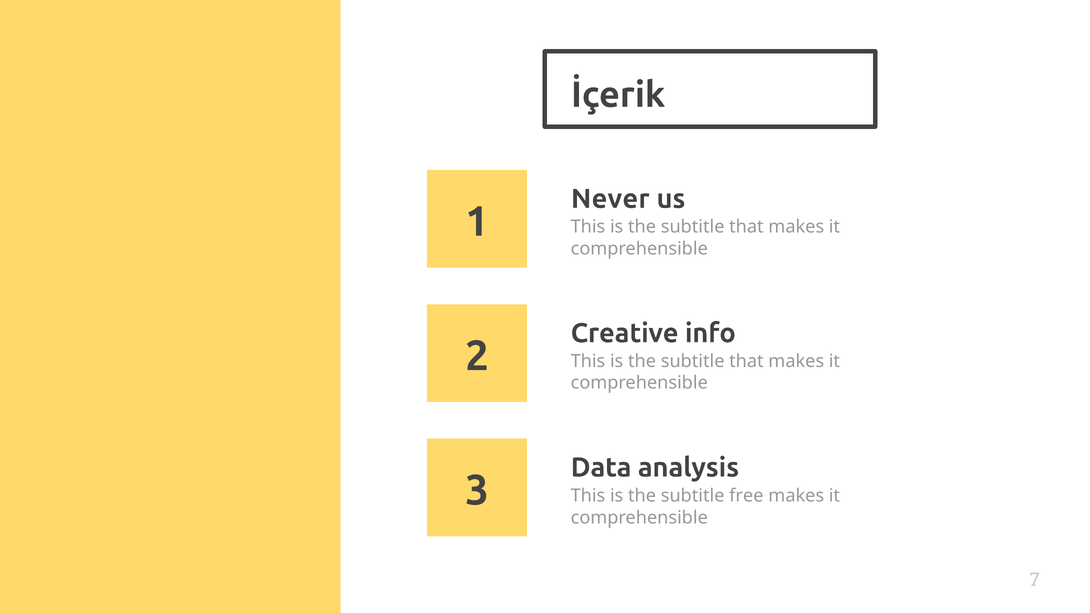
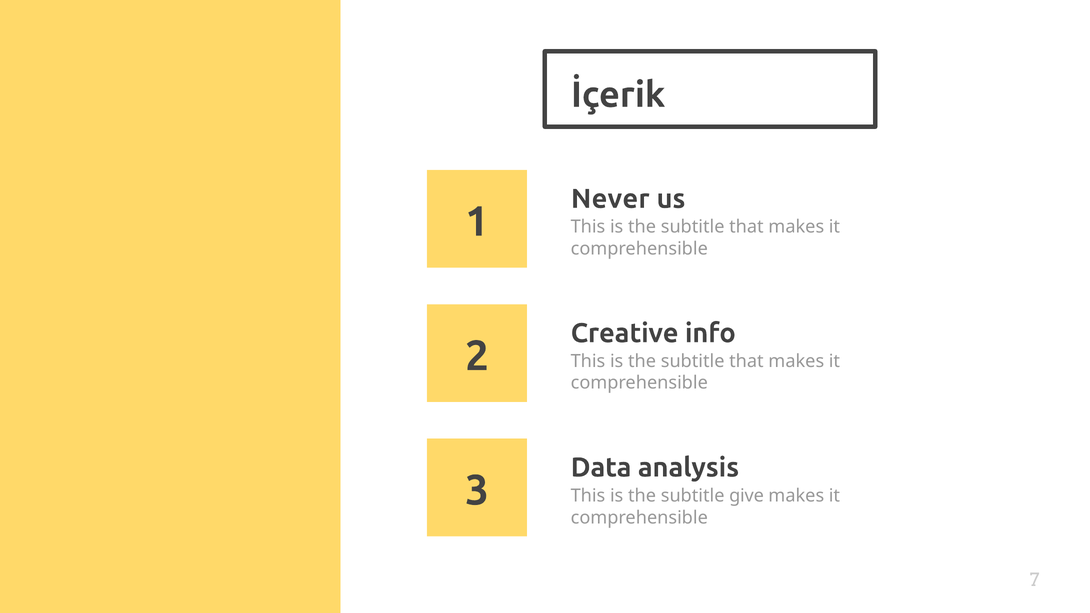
free: free -> give
